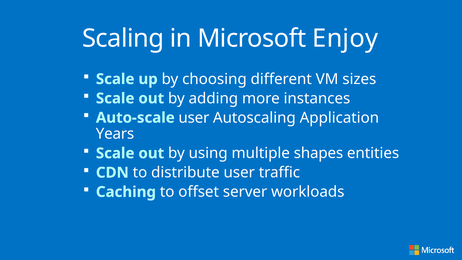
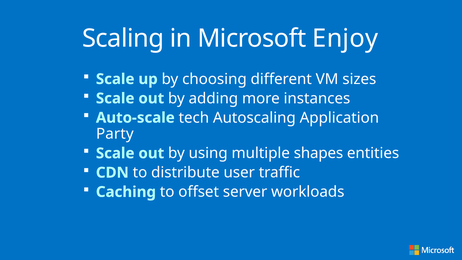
Auto-scale user: user -> tech
Years: Years -> Party
